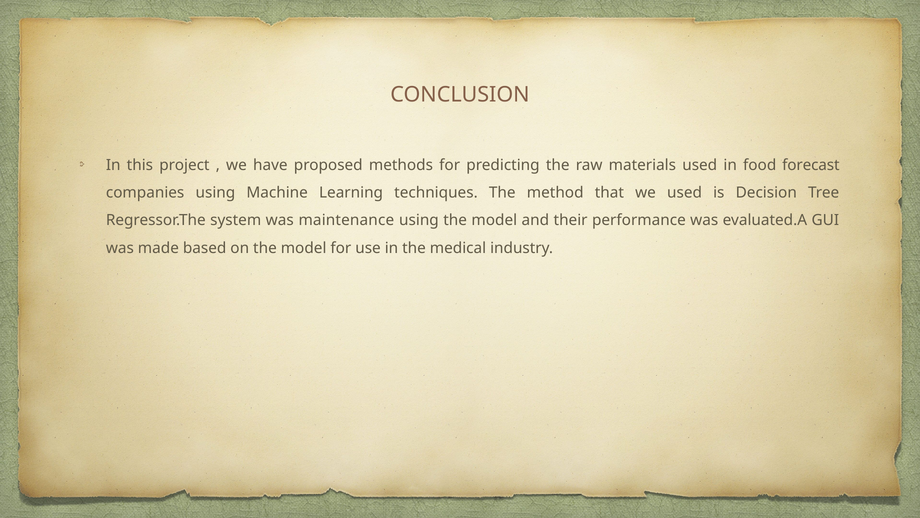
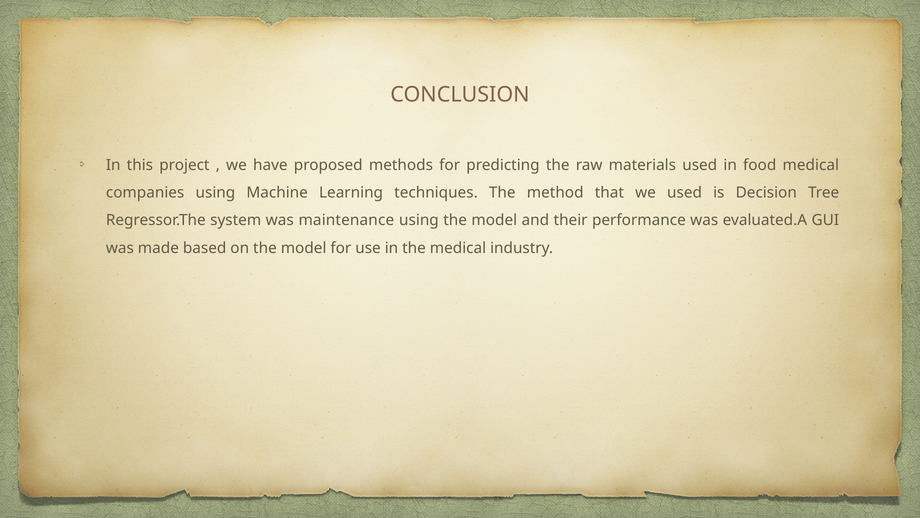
food forecast: forecast -> medical
